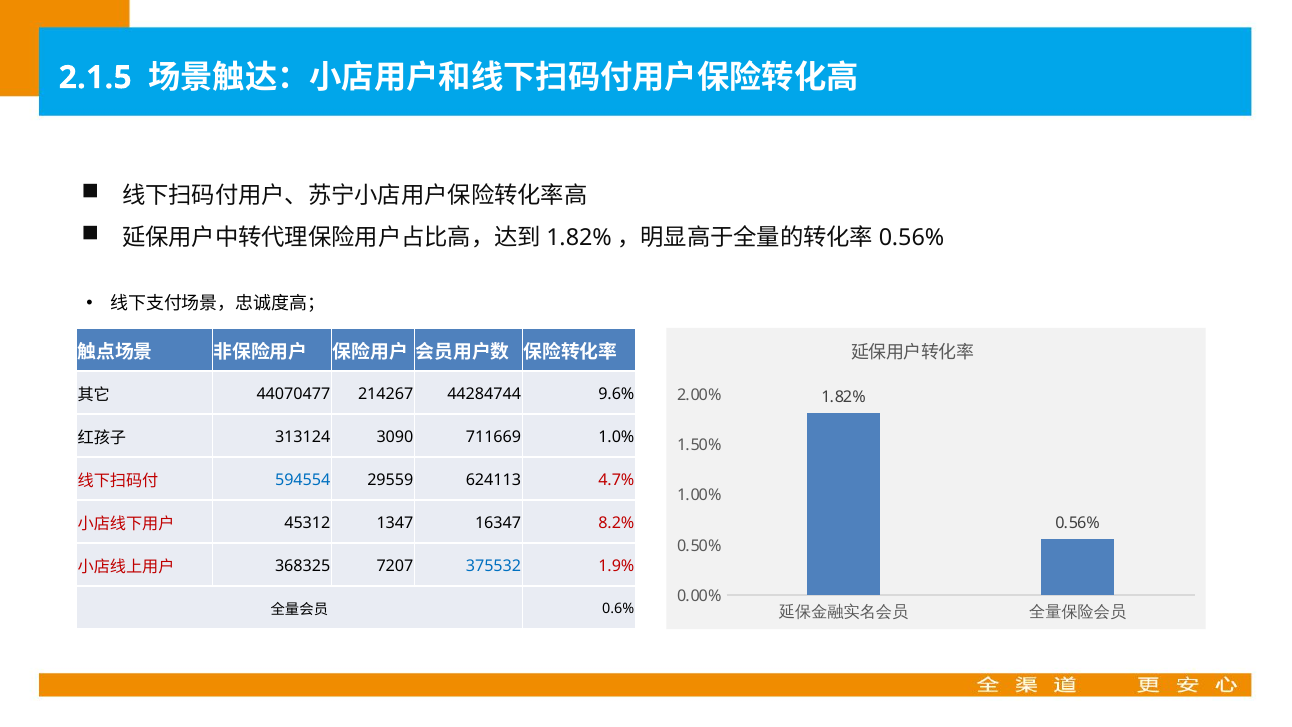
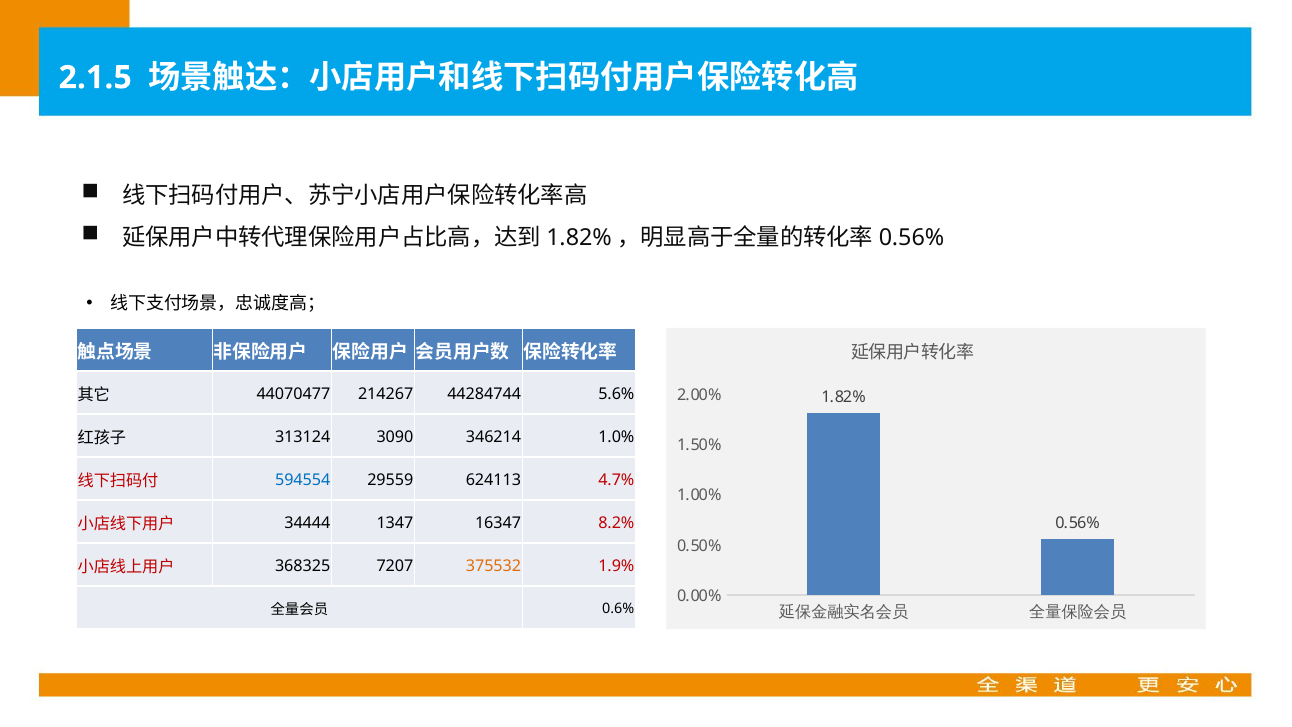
9.6%: 9.6% -> 5.6%
711669: 711669 -> 346214
45312: 45312 -> 34444
375532 colour: blue -> orange
